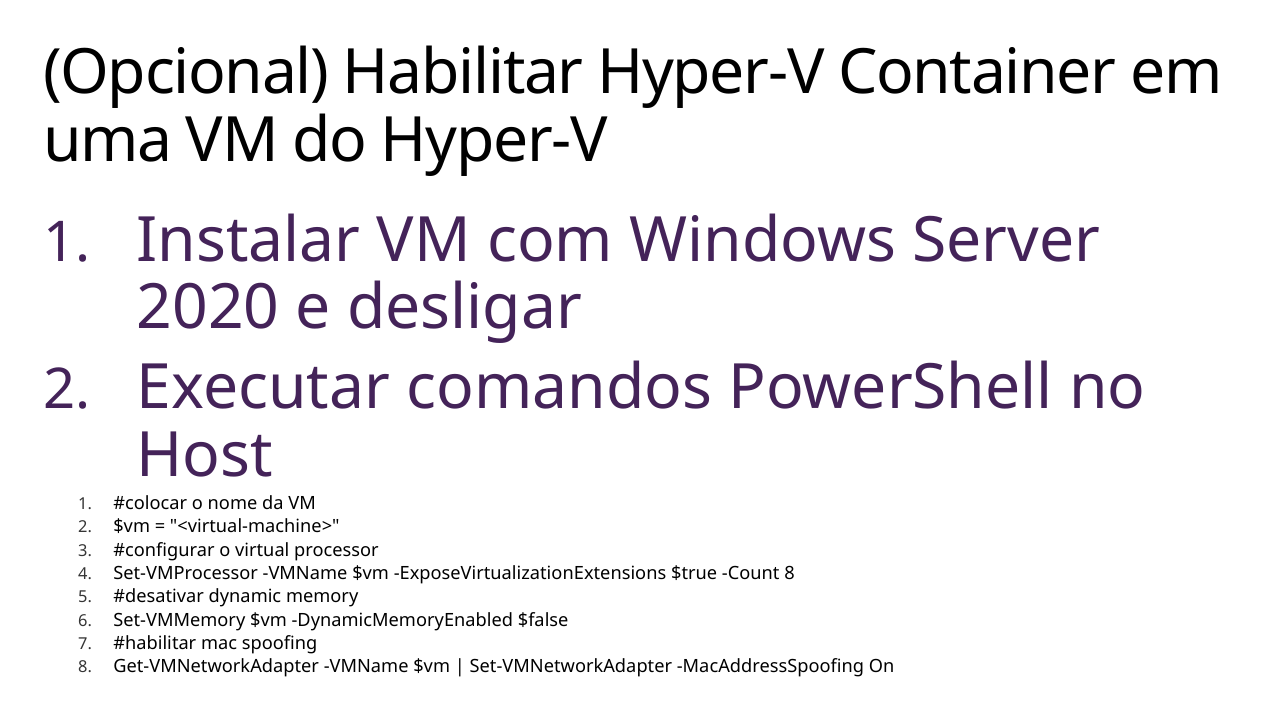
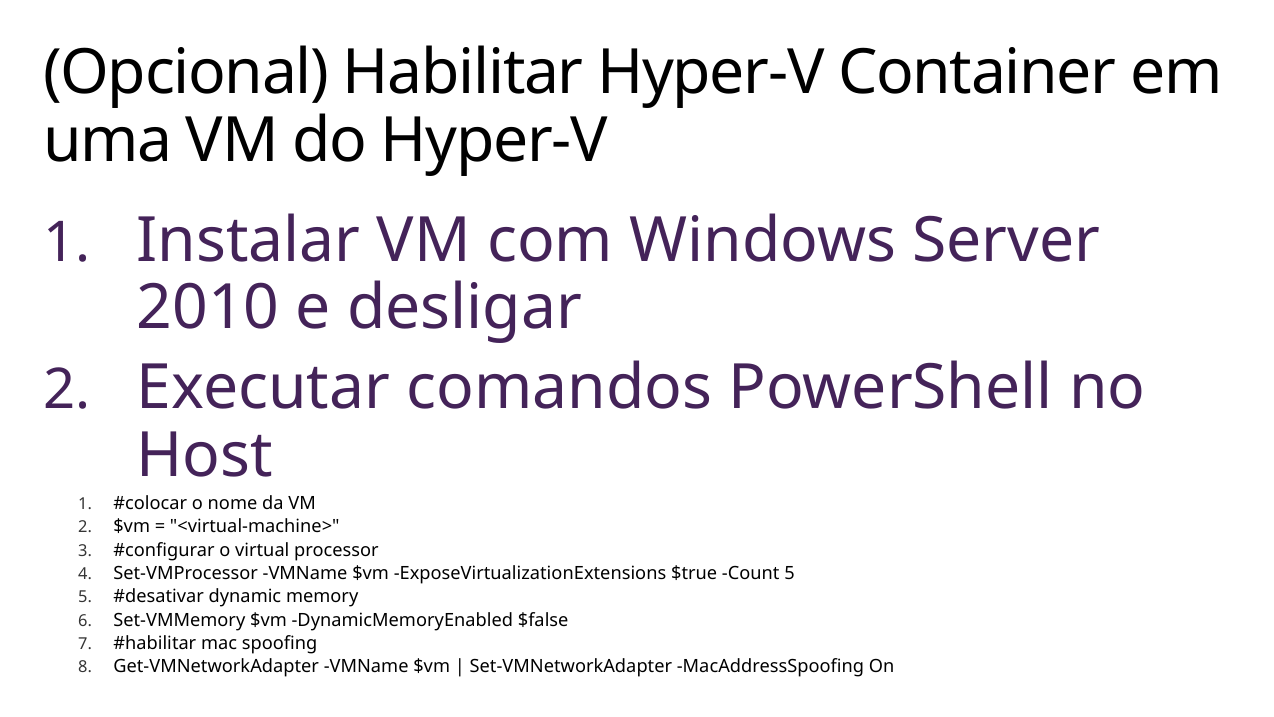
2020: 2020 -> 2010
Count 8: 8 -> 5
